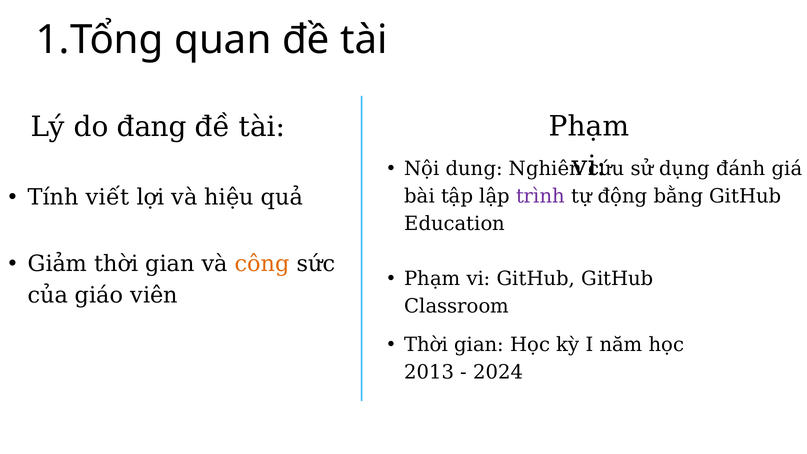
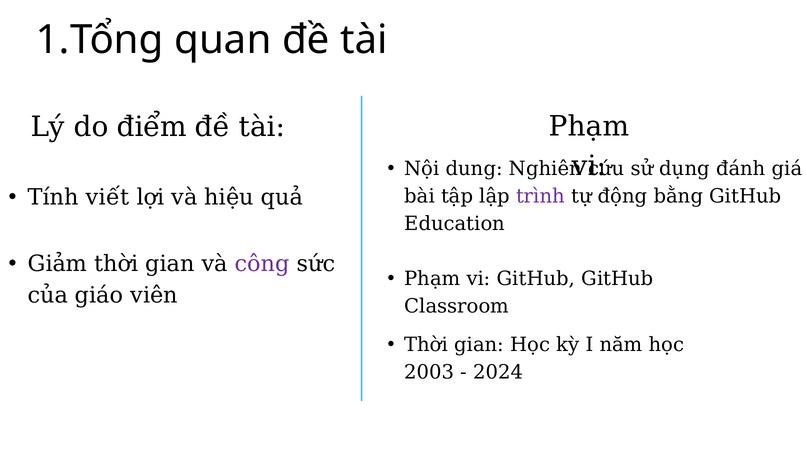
đang: đang -> điểm
công colour: orange -> purple
2013: 2013 -> 2003
